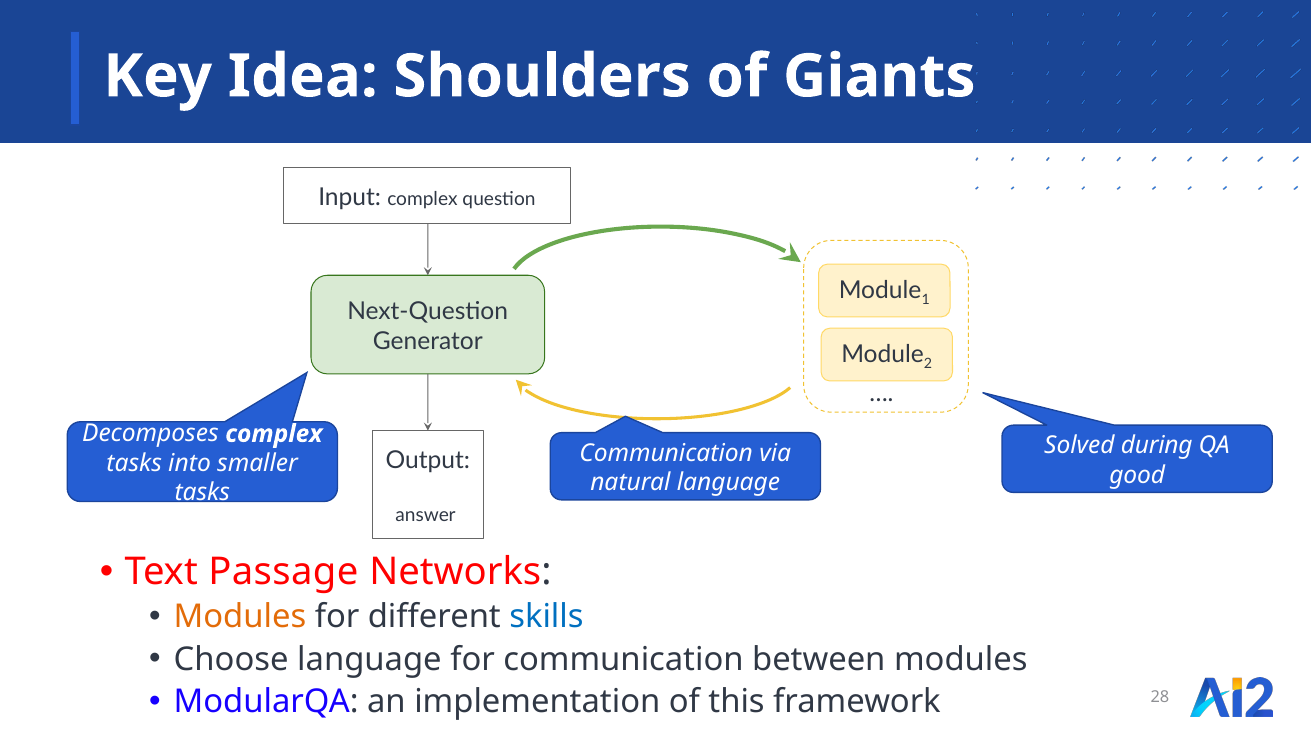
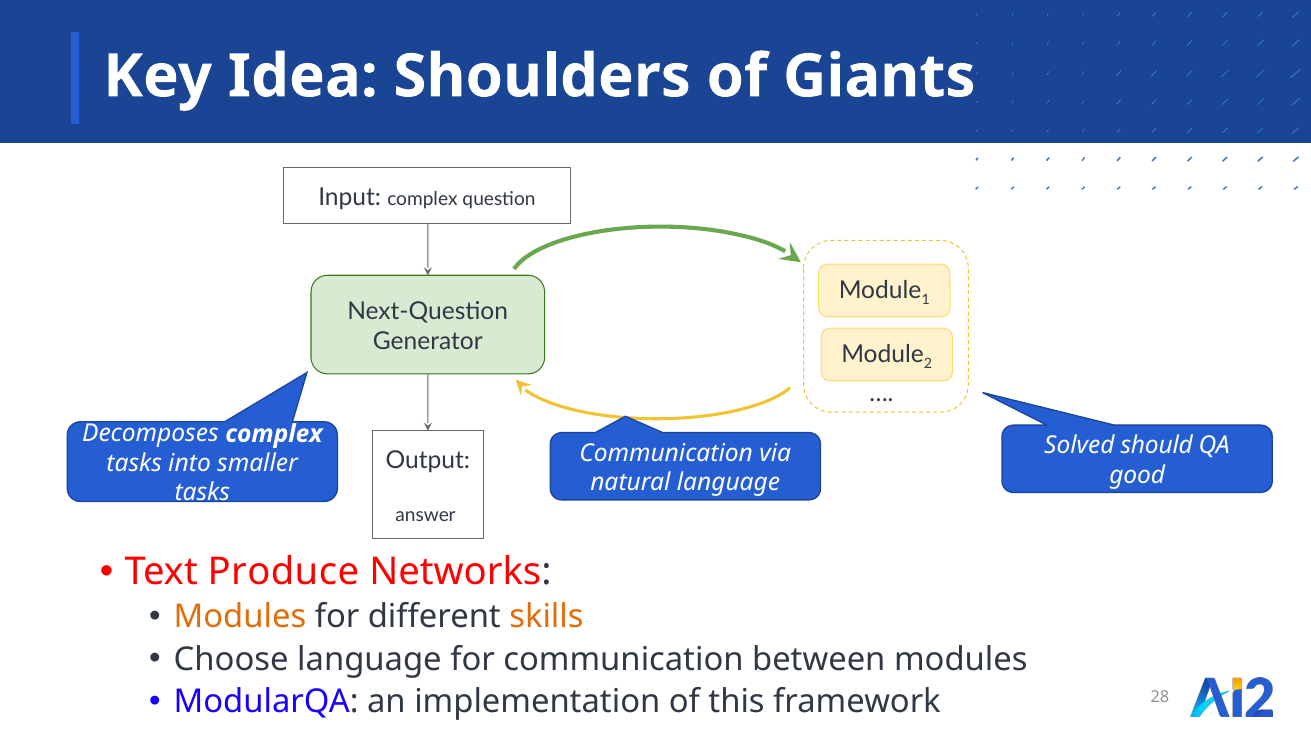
during: during -> should
Passage: Passage -> Produce
skills colour: blue -> orange
